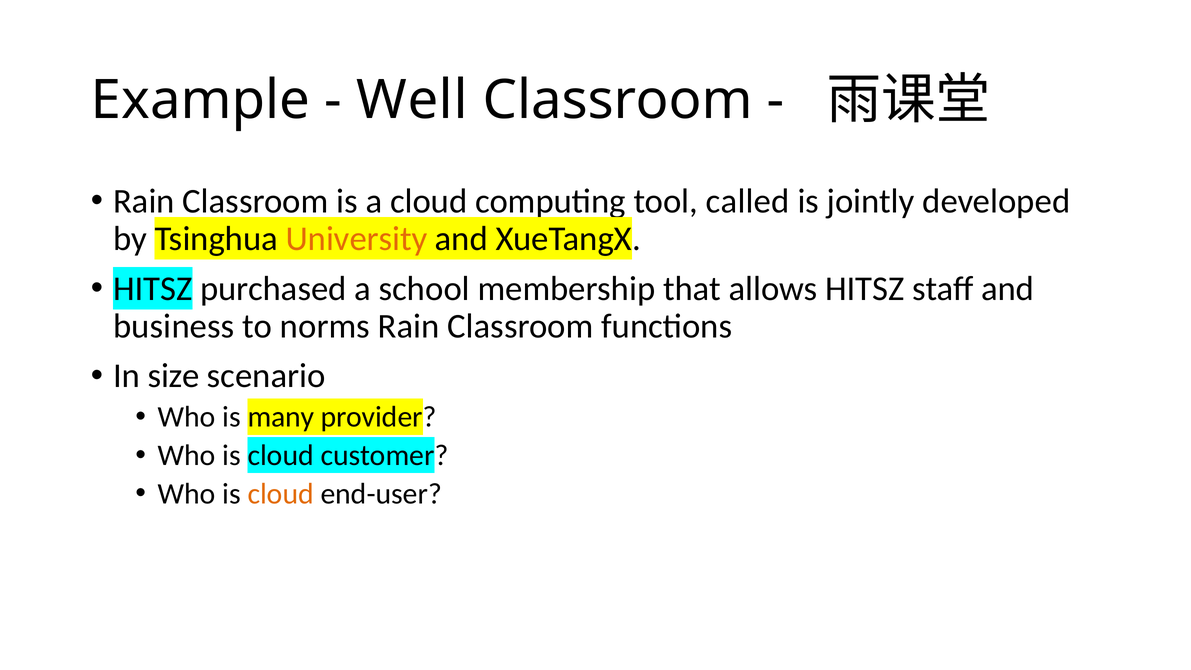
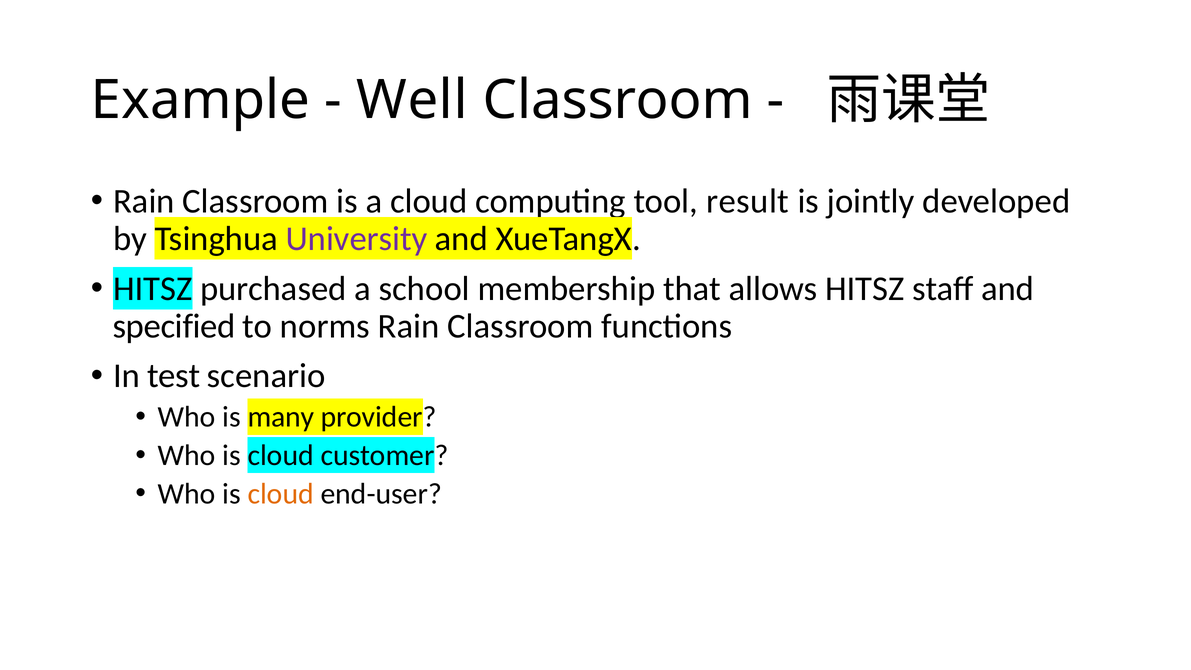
called: called -> result
University colour: orange -> purple
business: business -> specified
size: size -> test
